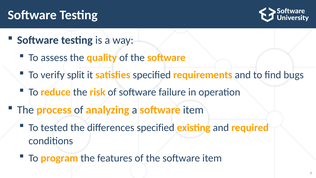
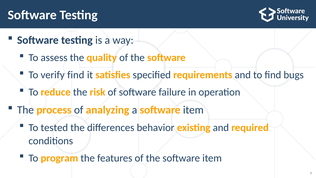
verify split: split -> find
differences specified: specified -> behavior
